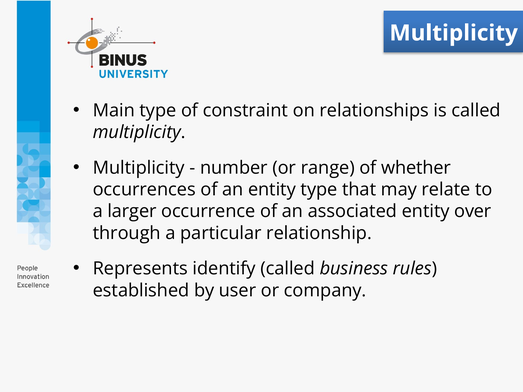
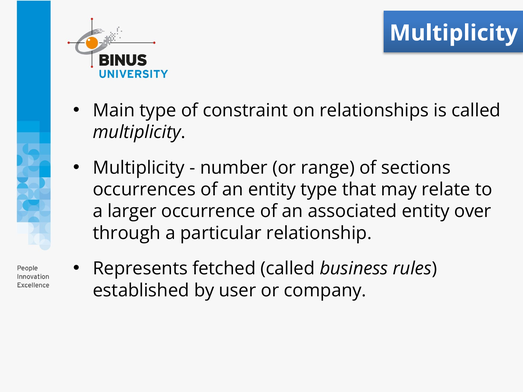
whether: whether -> sections
identify: identify -> fetched
